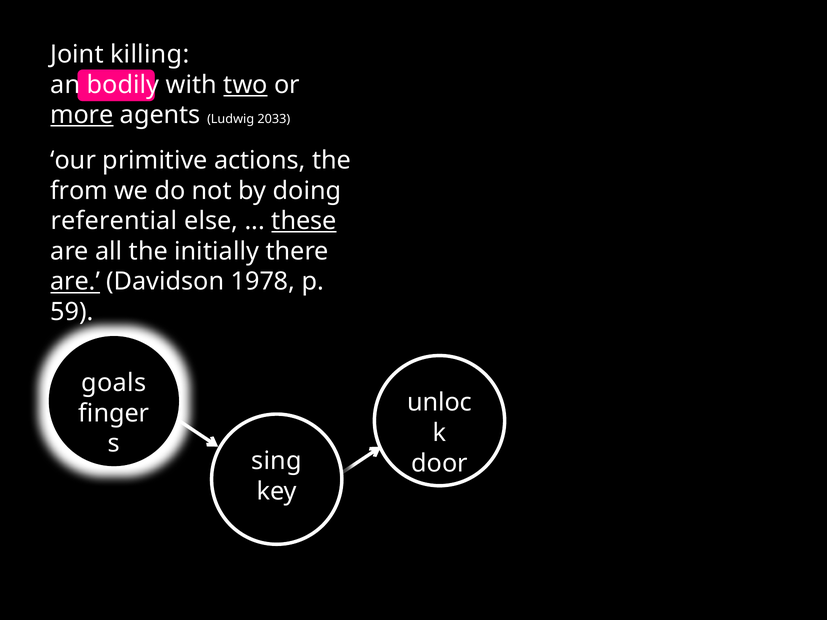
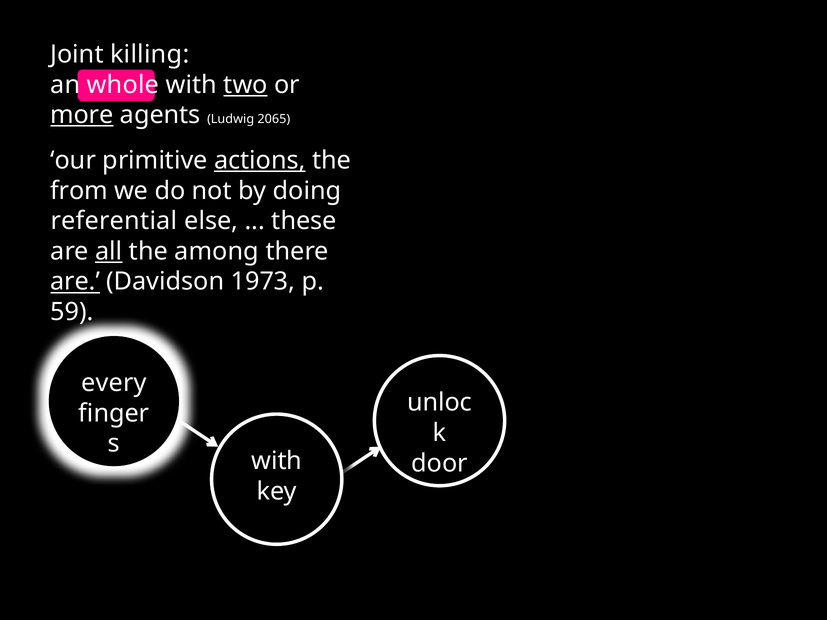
bodily: bodily -> whole
2033: 2033 -> 2065
actions underline: none -> present
these underline: present -> none
all underline: none -> present
initially: initially -> among
1978: 1978 -> 1973
goals: goals -> every
sing at (277, 461): sing -> with
